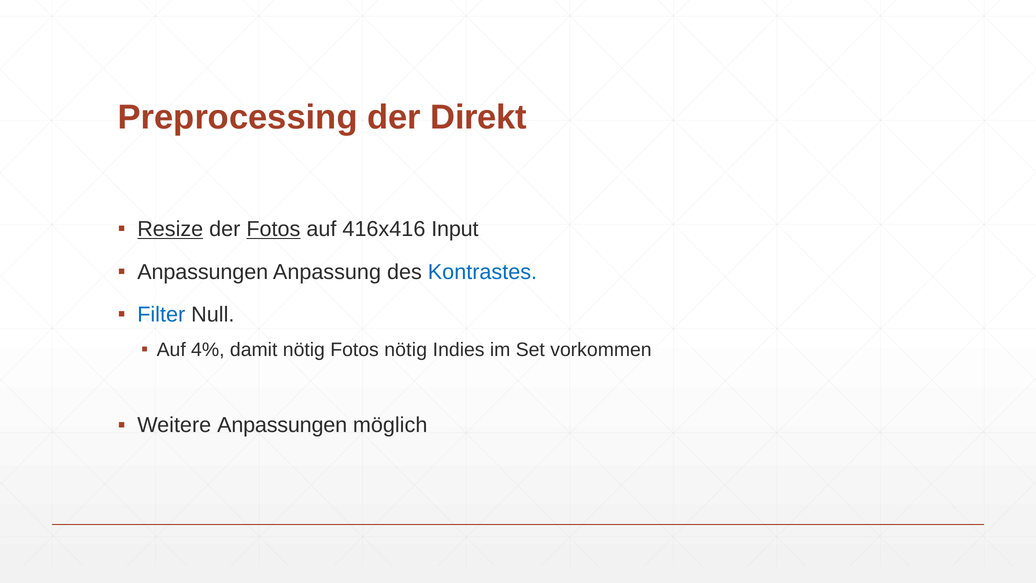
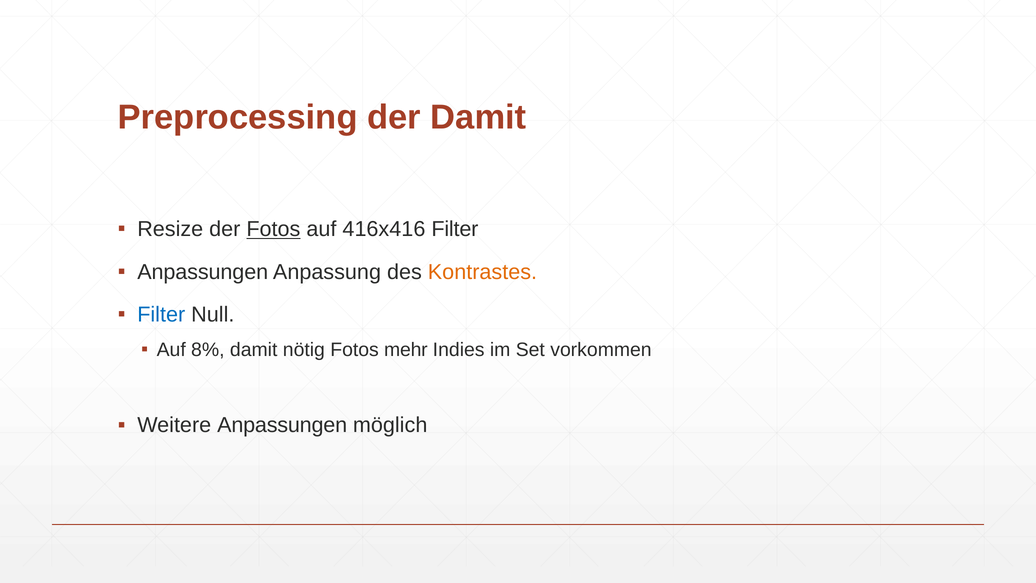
der Direkt: Direkt -> Damit
Resize underline: present -> none
416x416 Input: Input -> Filter
Kontrastes colour: blue -> orange
4%: 4% -> 8%
Fotos nötig: nötig -> mehr
